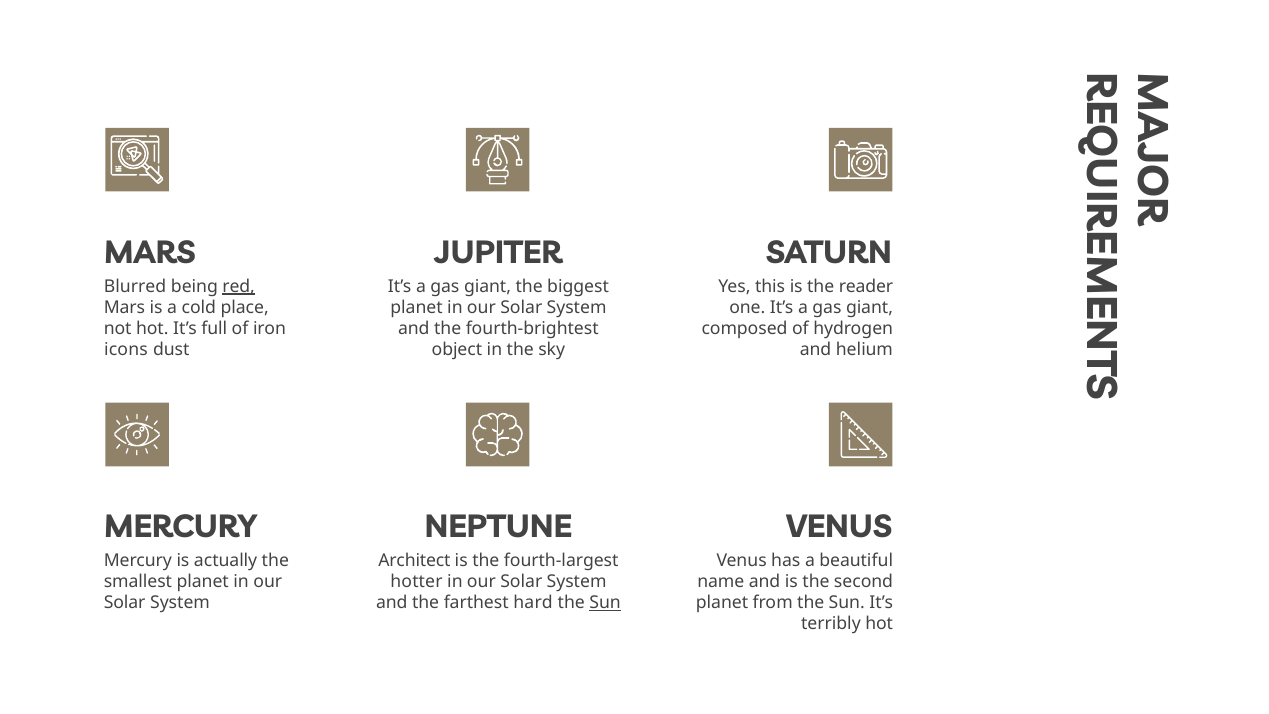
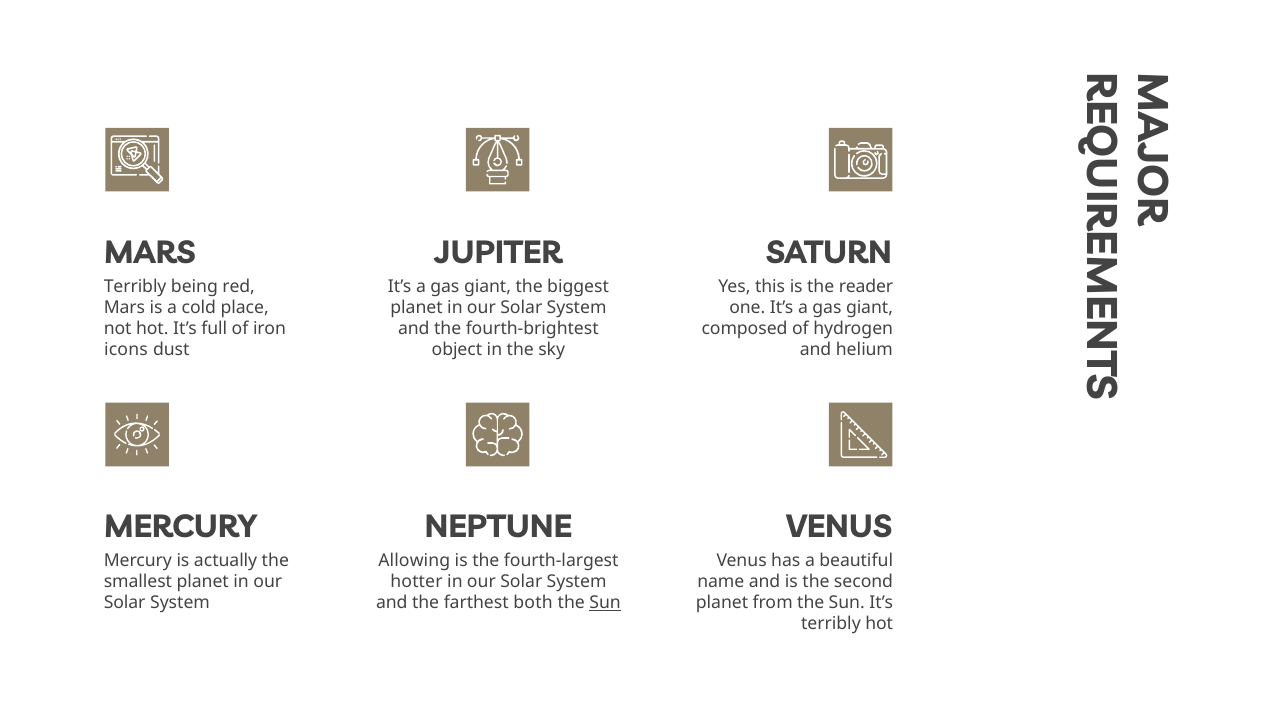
Blurred at (135, 286): Blurred -> Terribly
red underline: present -> none
Architect: Architect -> Allowing
hard: hard -> both
